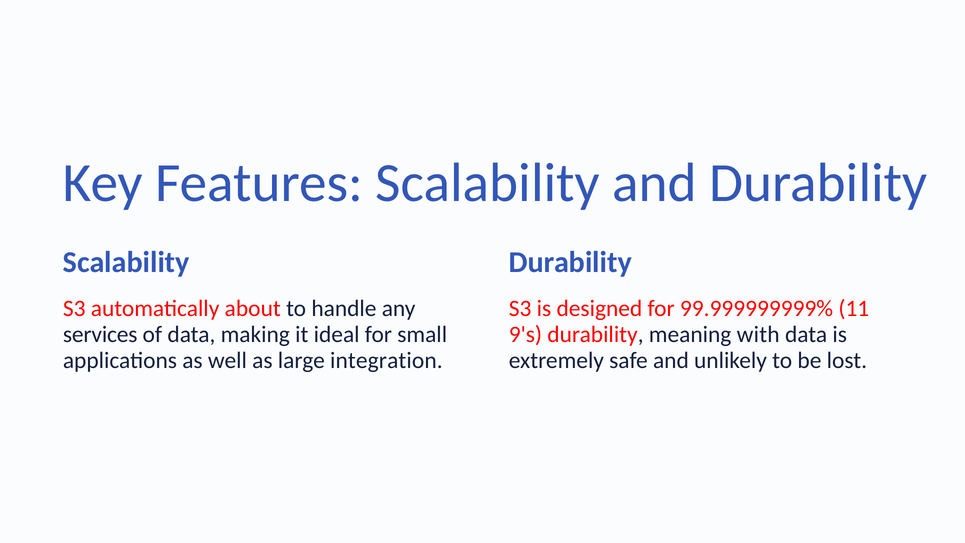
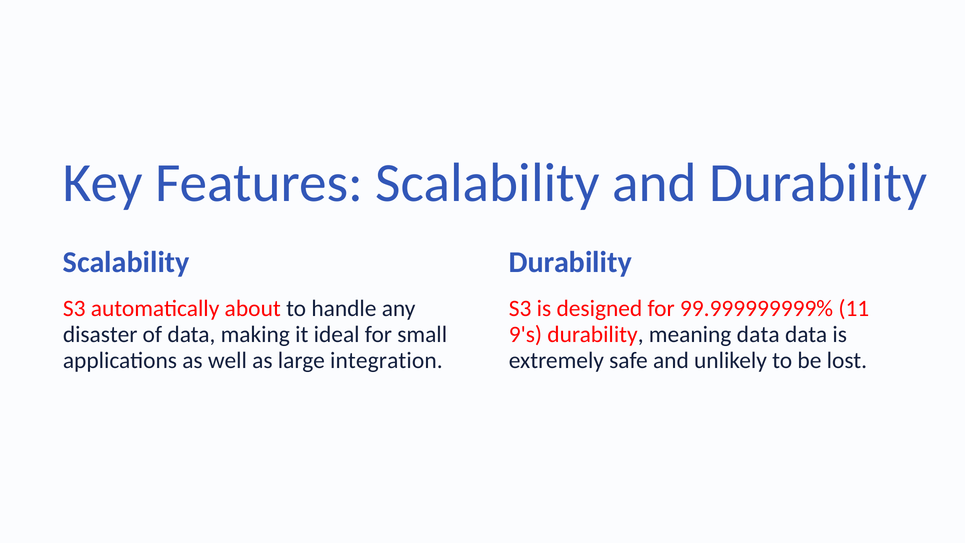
services: services -> disaster
meaning with: with -> data
